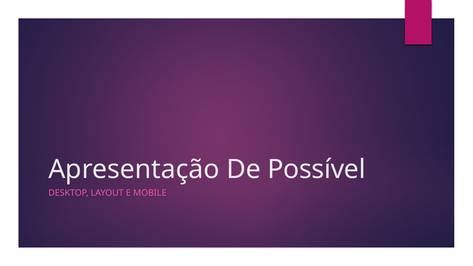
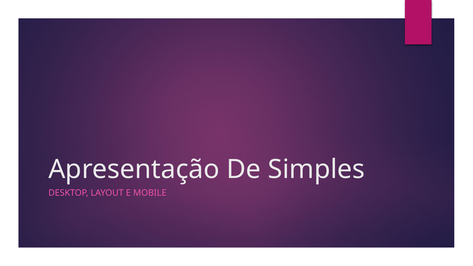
Possível: Possível -> Simples
